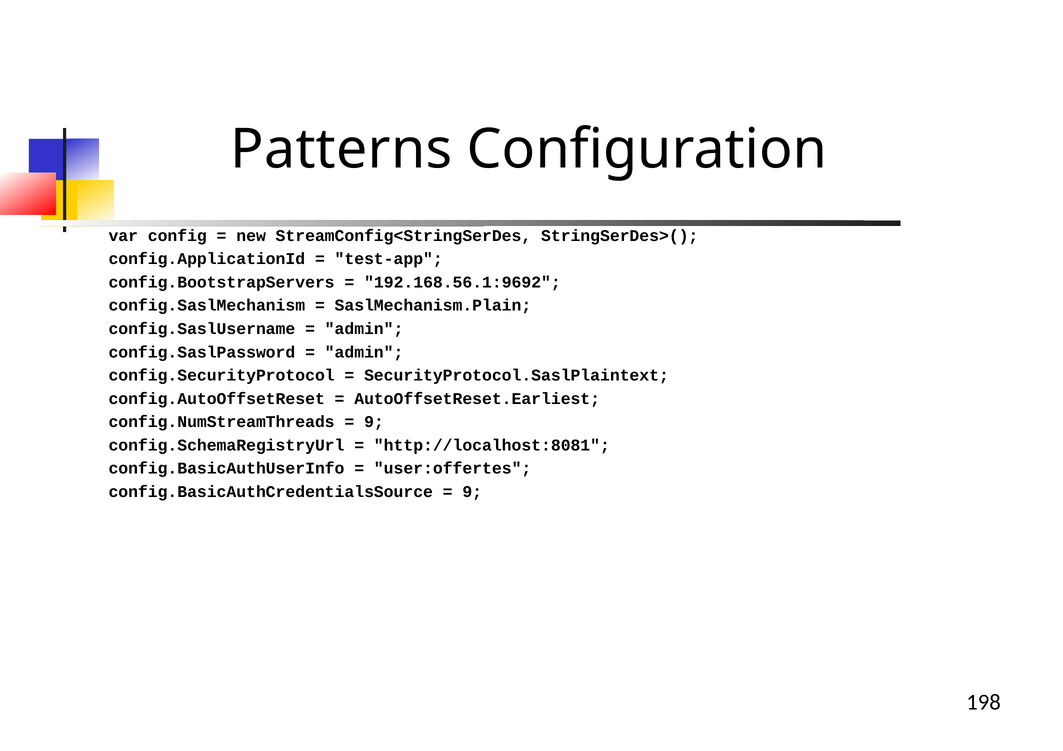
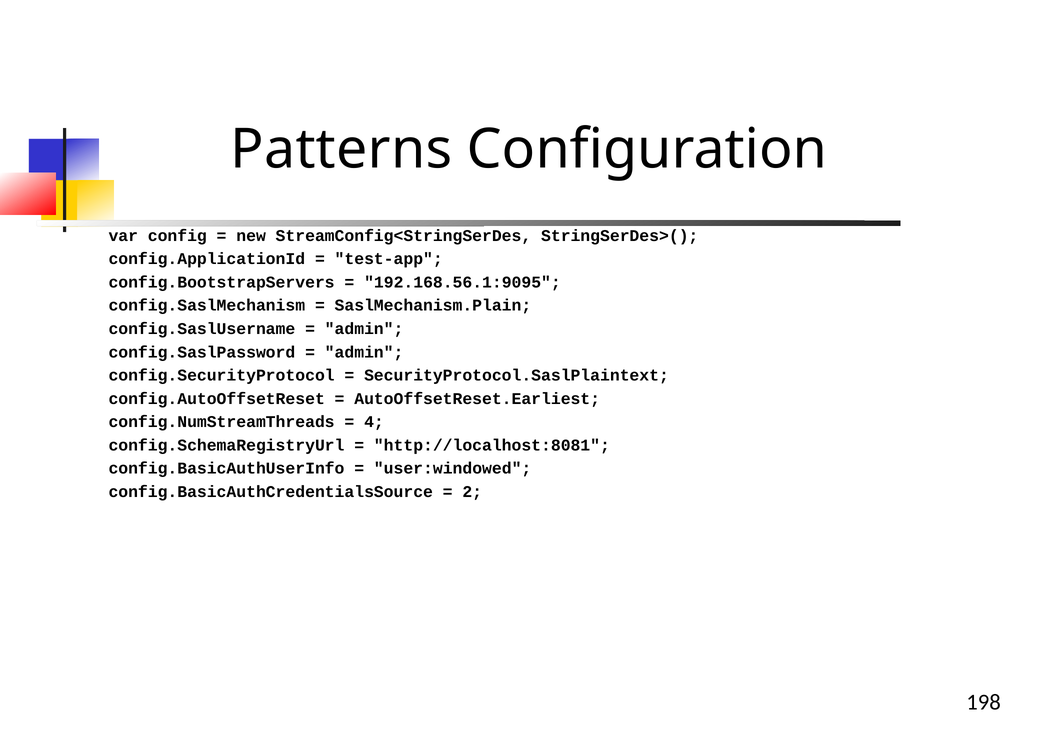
192.168.56.1:9692: 192.168.56.1:9692 -> 192.168.56.1:9095
9 at (374, 422): 9 -> 4
user:offertes: user:offertes -> user:windowed
9 at (472, 492): 9 -> 2
